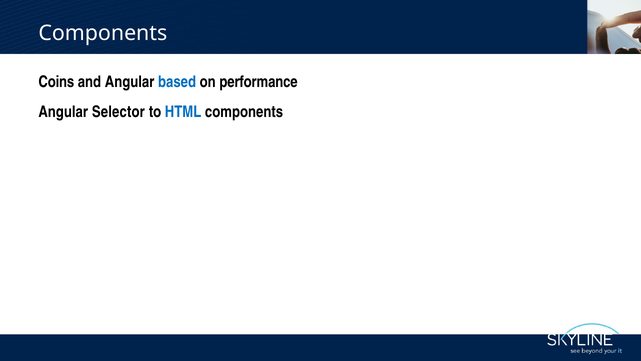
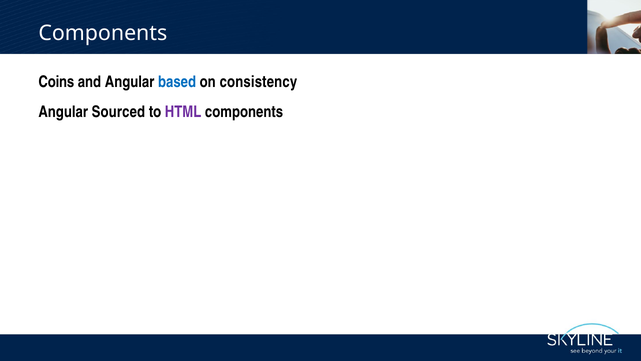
performance: performance -> consistency
Selector: Selector -> Sourced
HTML colour: blue -> purple
